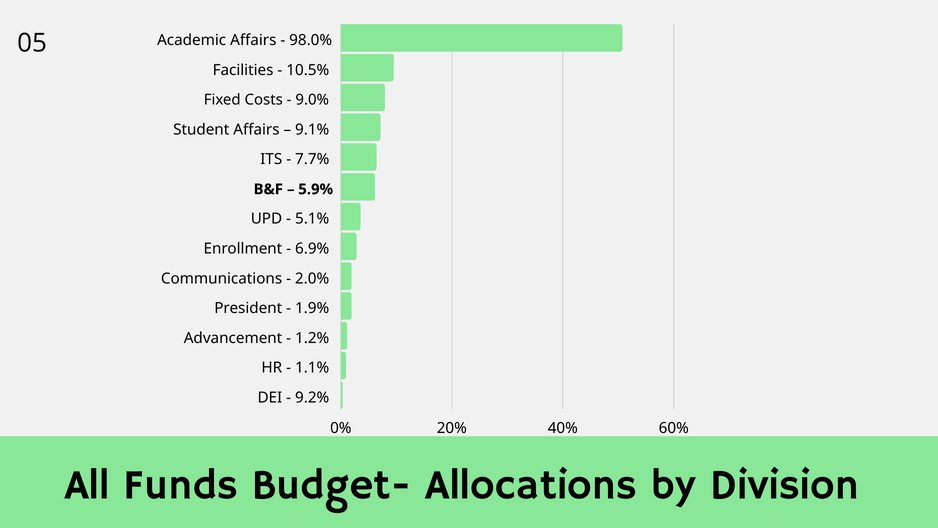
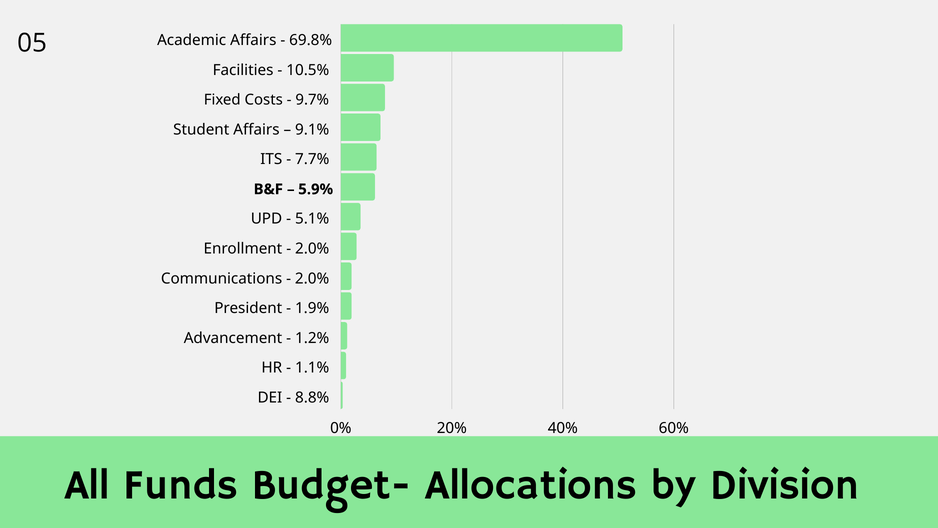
98.0%: 98.0% -> 69.8%
9.0%: 9.0% -> 9.7%
6.9% at (312, 249): 6.9% -> 2.0%
9.2%: 9.2% -> 8.8%
